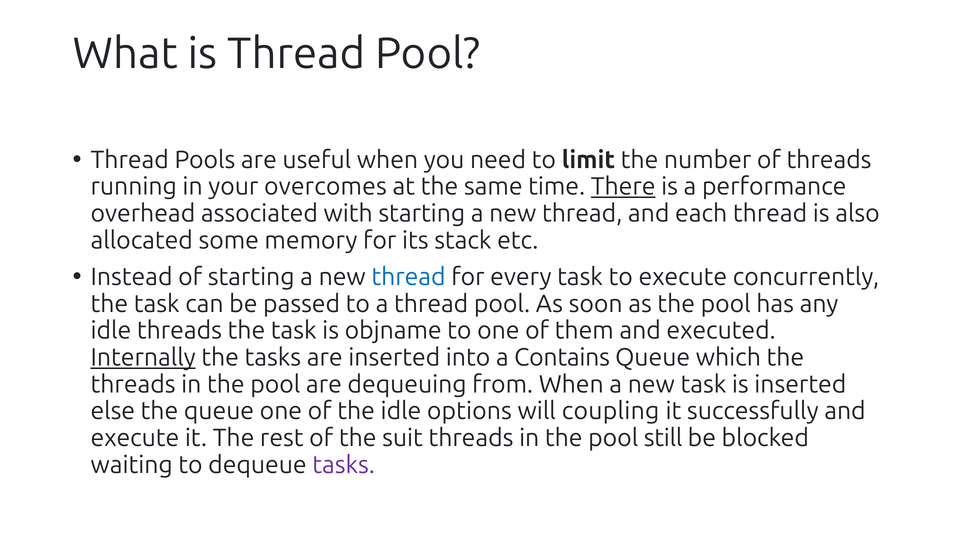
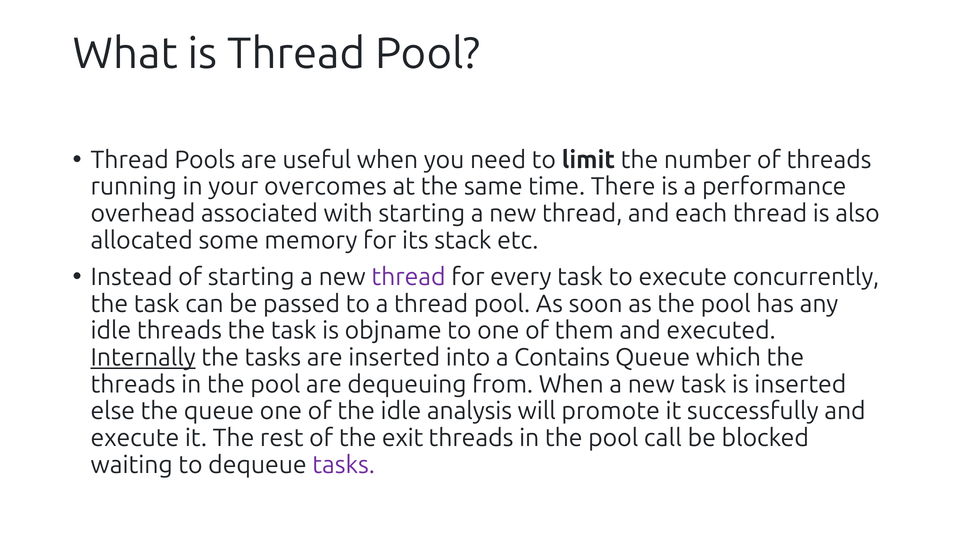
There underline: present -> none
thread at (409, 277) colour: blue -> purple
options: options -> analysis
coupling: coupling -> promote
suit: suit -> exit
still: still -> call
